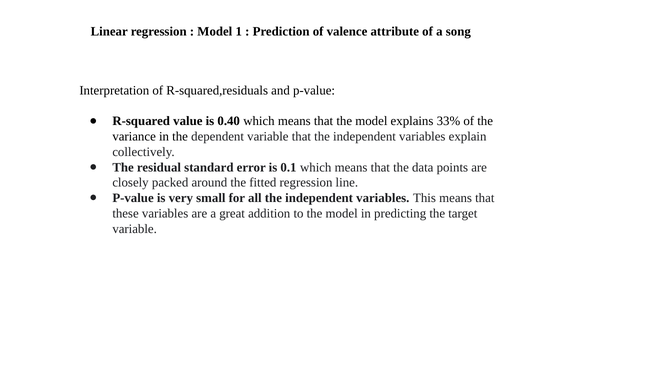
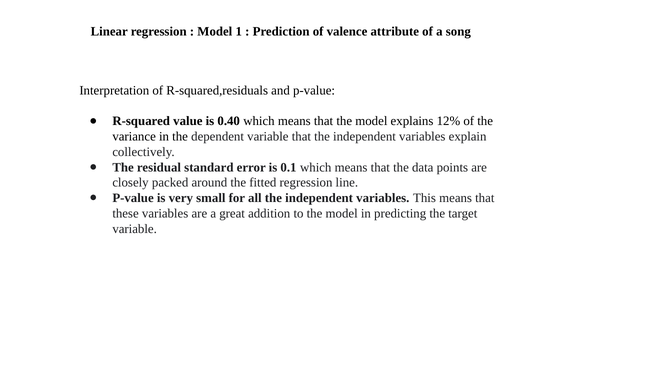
33%: 33% -> 12%
